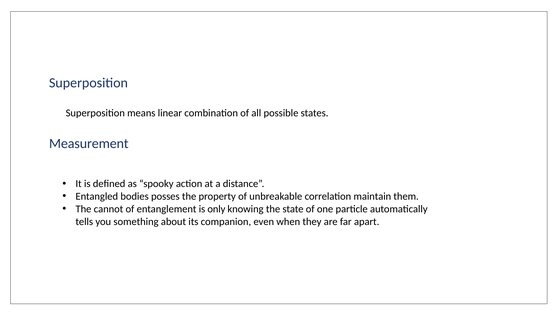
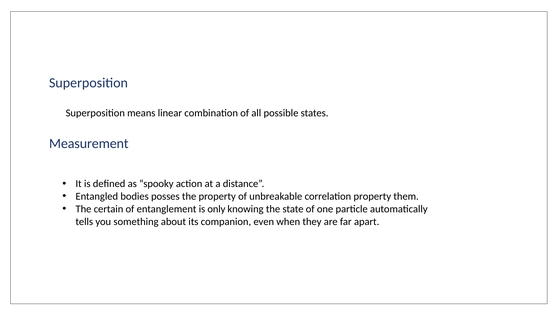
correlation maintain: maintain -> property
cannot: cannot -> certain
